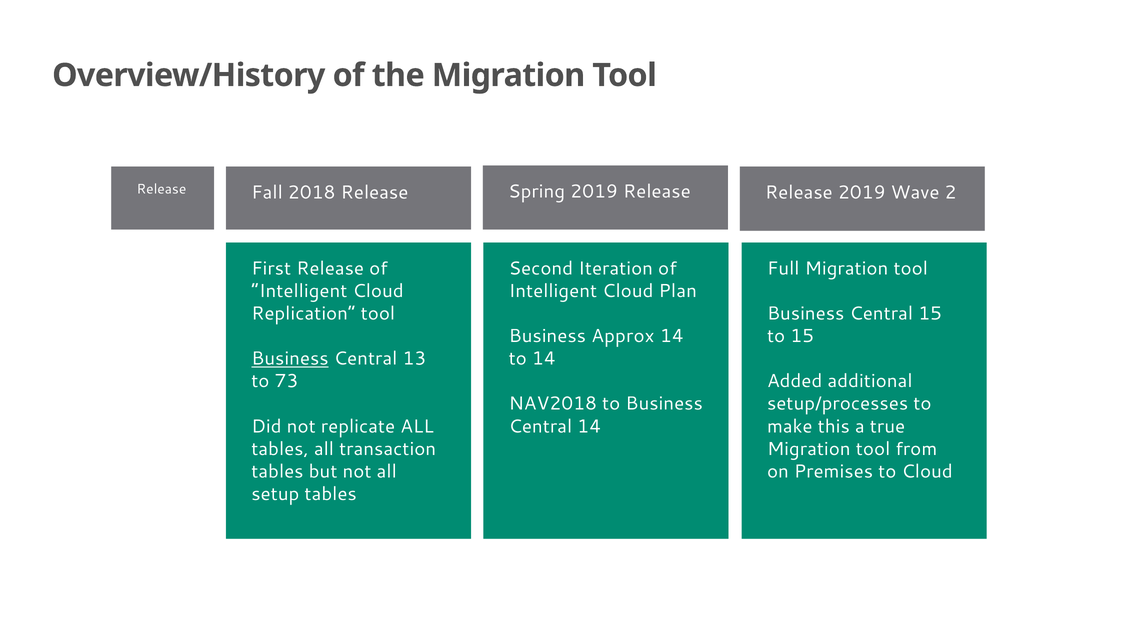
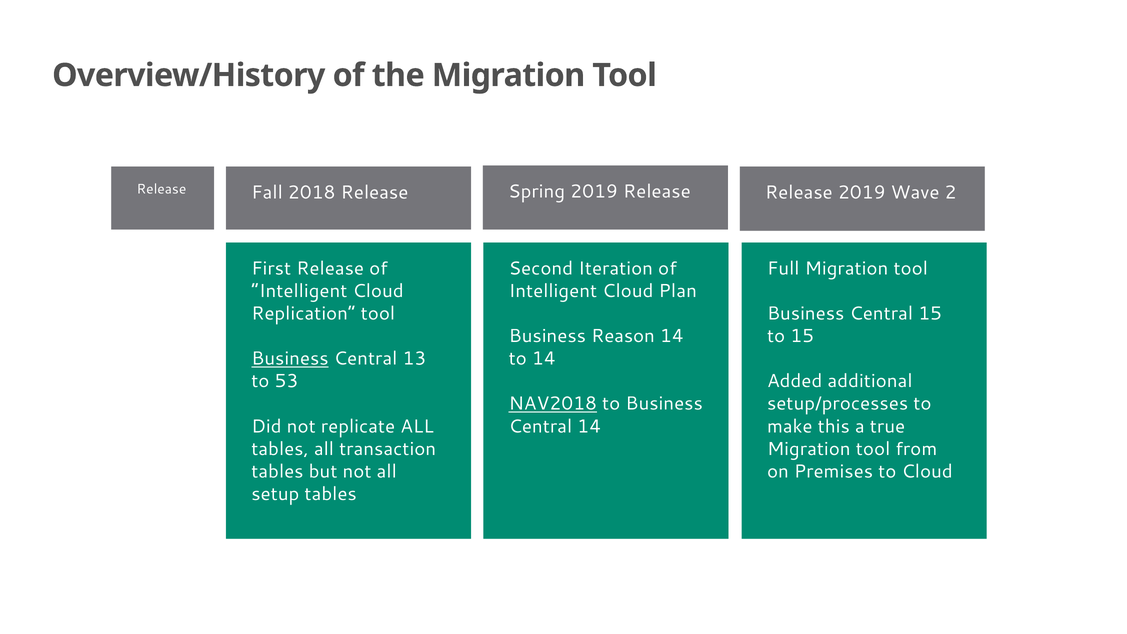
Approx: Approx -> Reason
73: 73 -> 53
NAV2018 underline: none -> present
